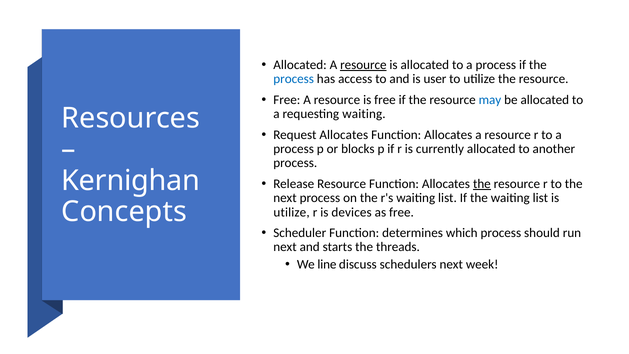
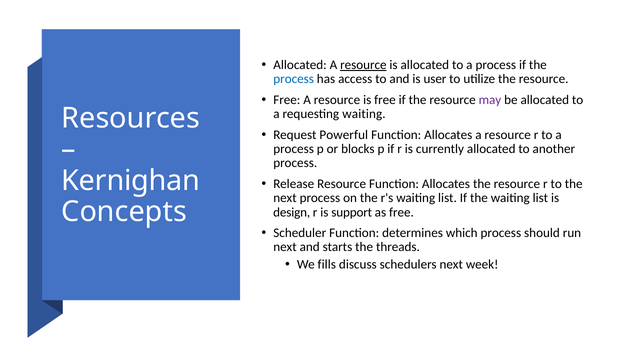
may colour: blue -> purple
Request Allocates: Allocates -> Powerful
the at (482, 184) underline: present -> none
utilize at (292, 212): utilize -> design
devices: devices -> support
line: line -> fills
